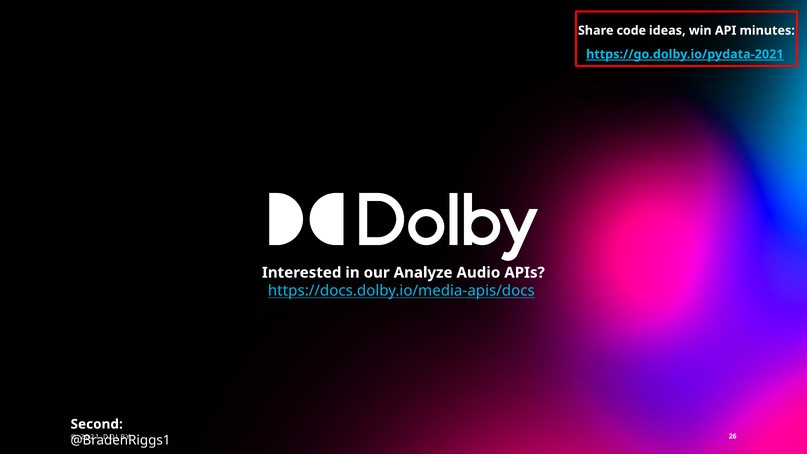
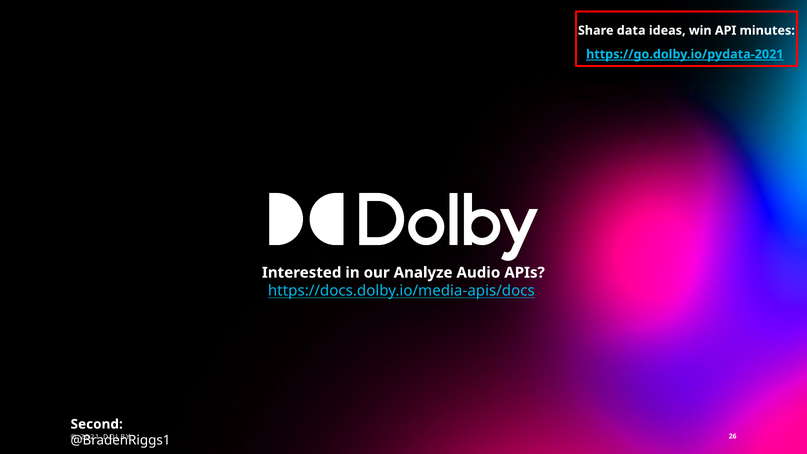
code: code -> data
